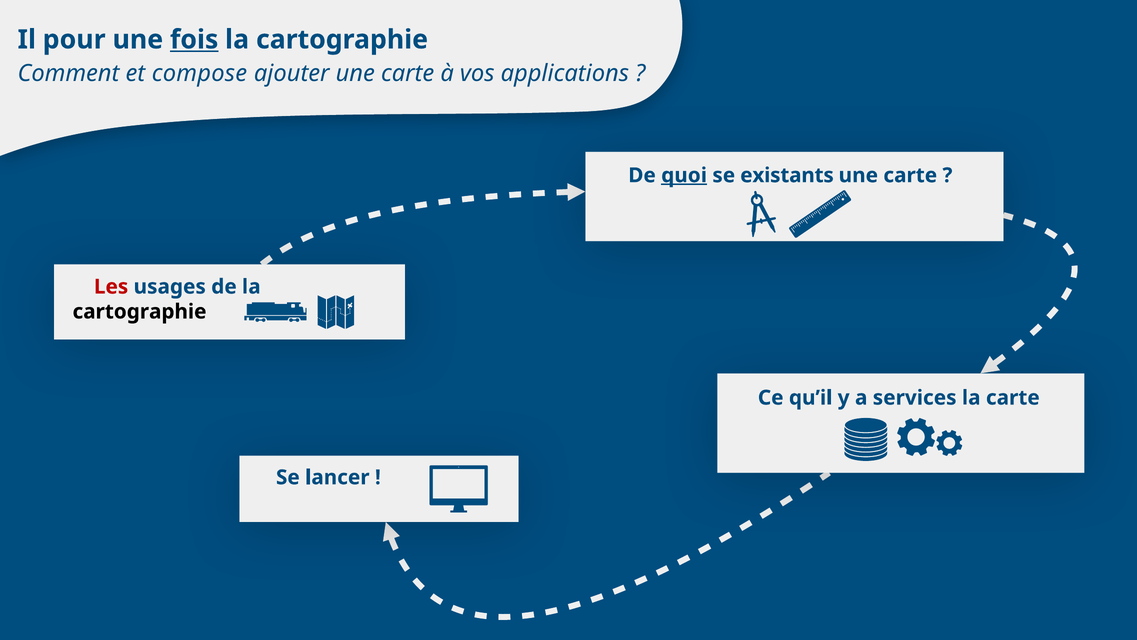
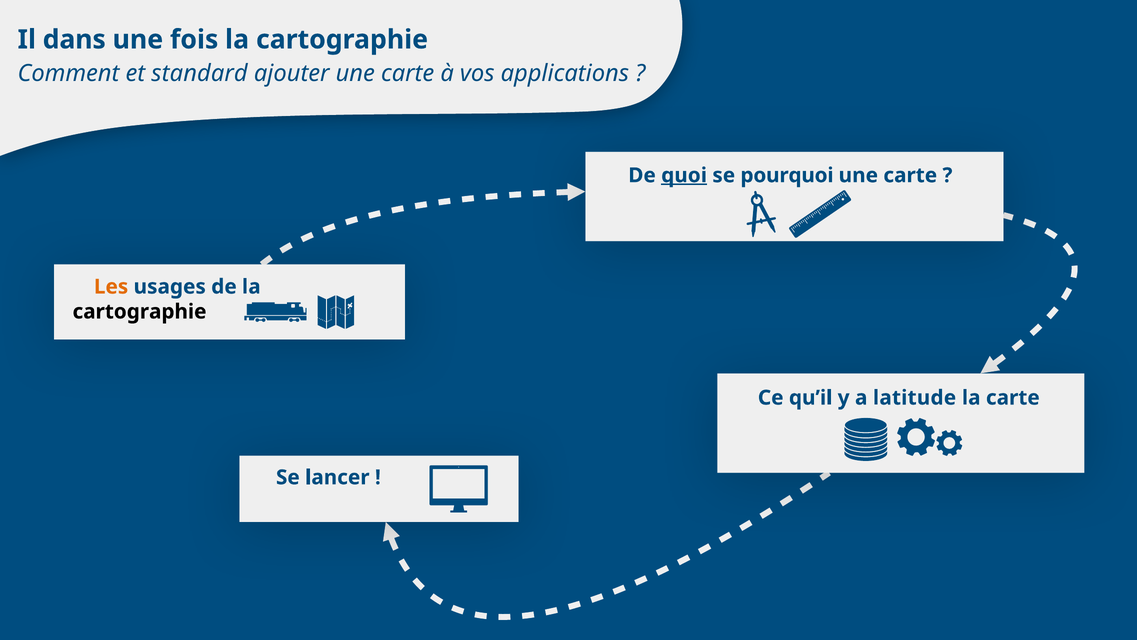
pour: pour -> dans
fois underline: present -> none
compose: compose -> standard
existants: existants -> pourquoi
Les colour: red -> orange
services: services -> latitude
